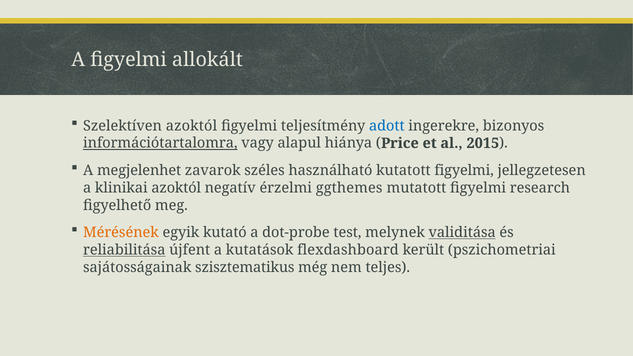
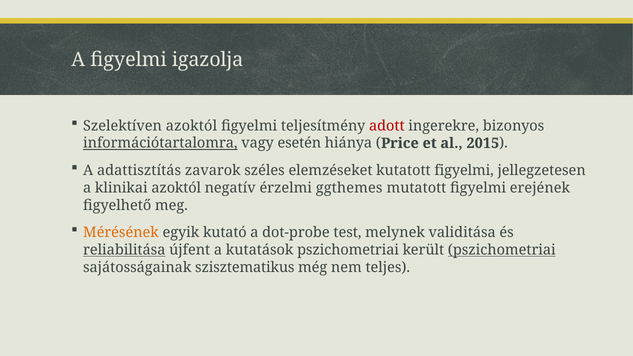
allokált: allokált -> igazolja
adott colour: blue -> red
alapul: alapul -> esetén
megjelenhet: megjelenhet -> adattisztítás
használható: használható -> elemzéseket
research: research -> erejének
validitása underline: present -> none
kutatások flexdashboard: flexdashboard -> pszichometriai
pszichometriai at (502, 250) underline: none -> present
